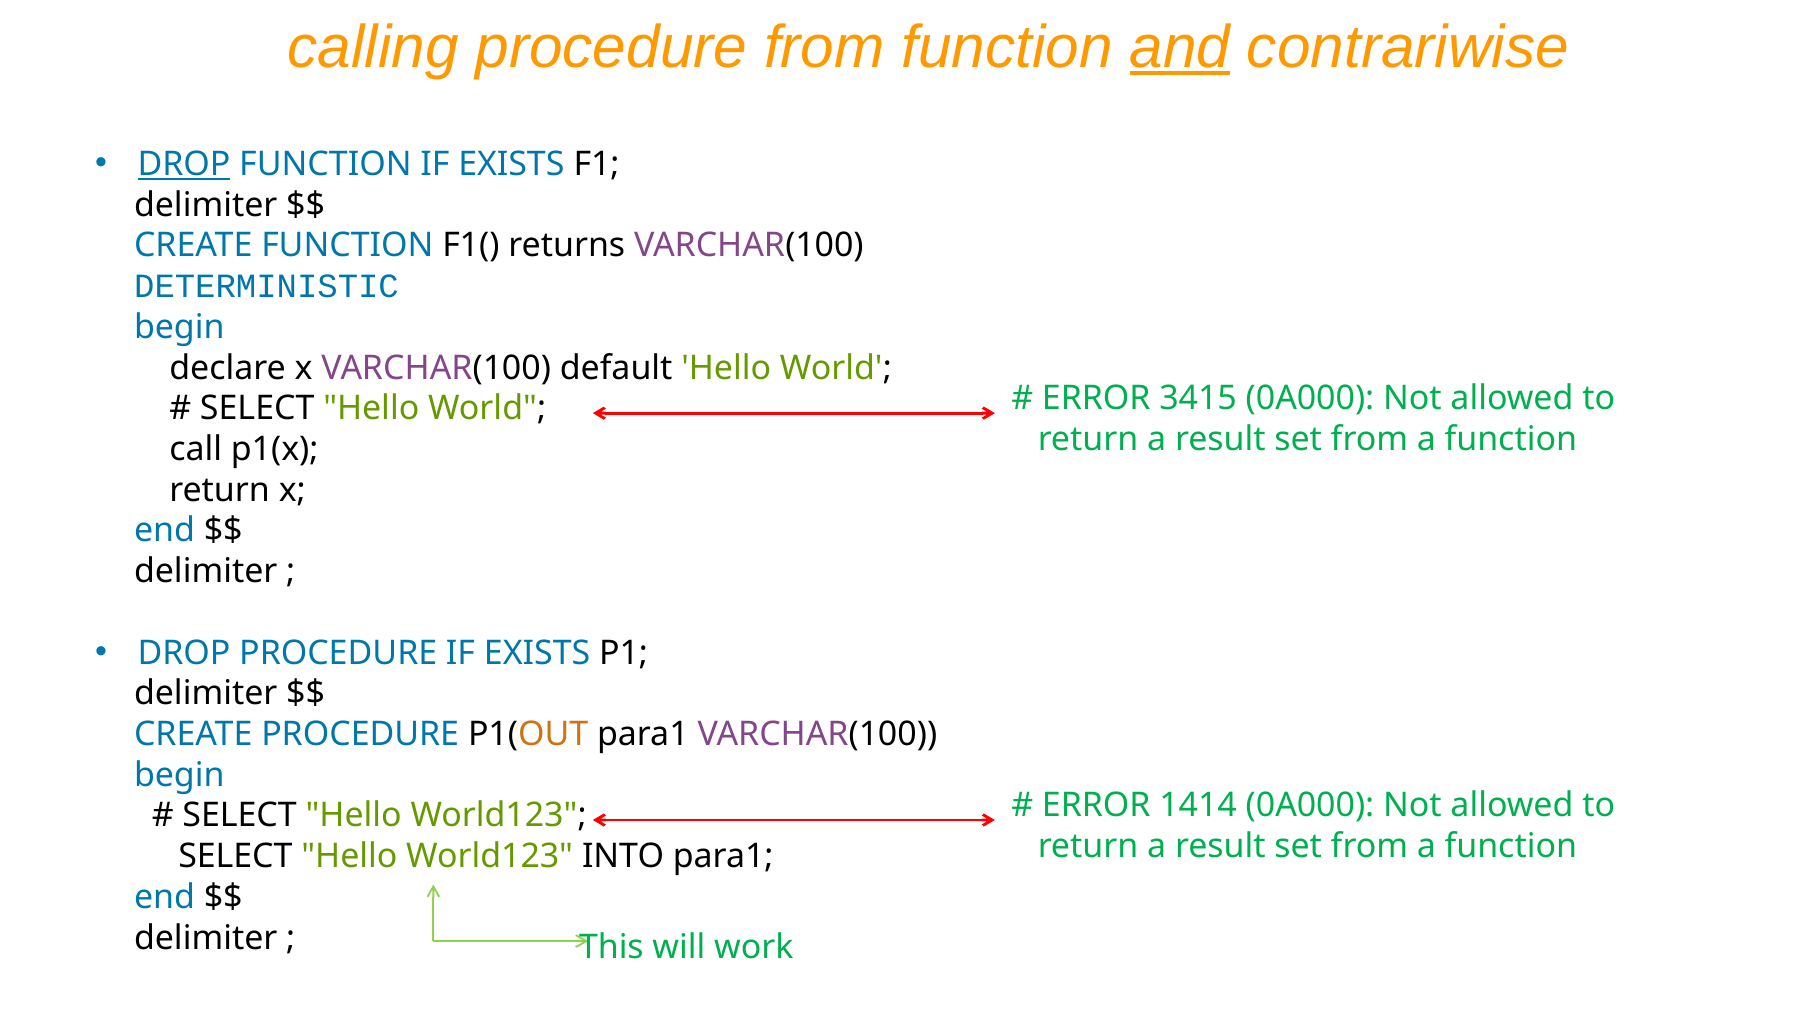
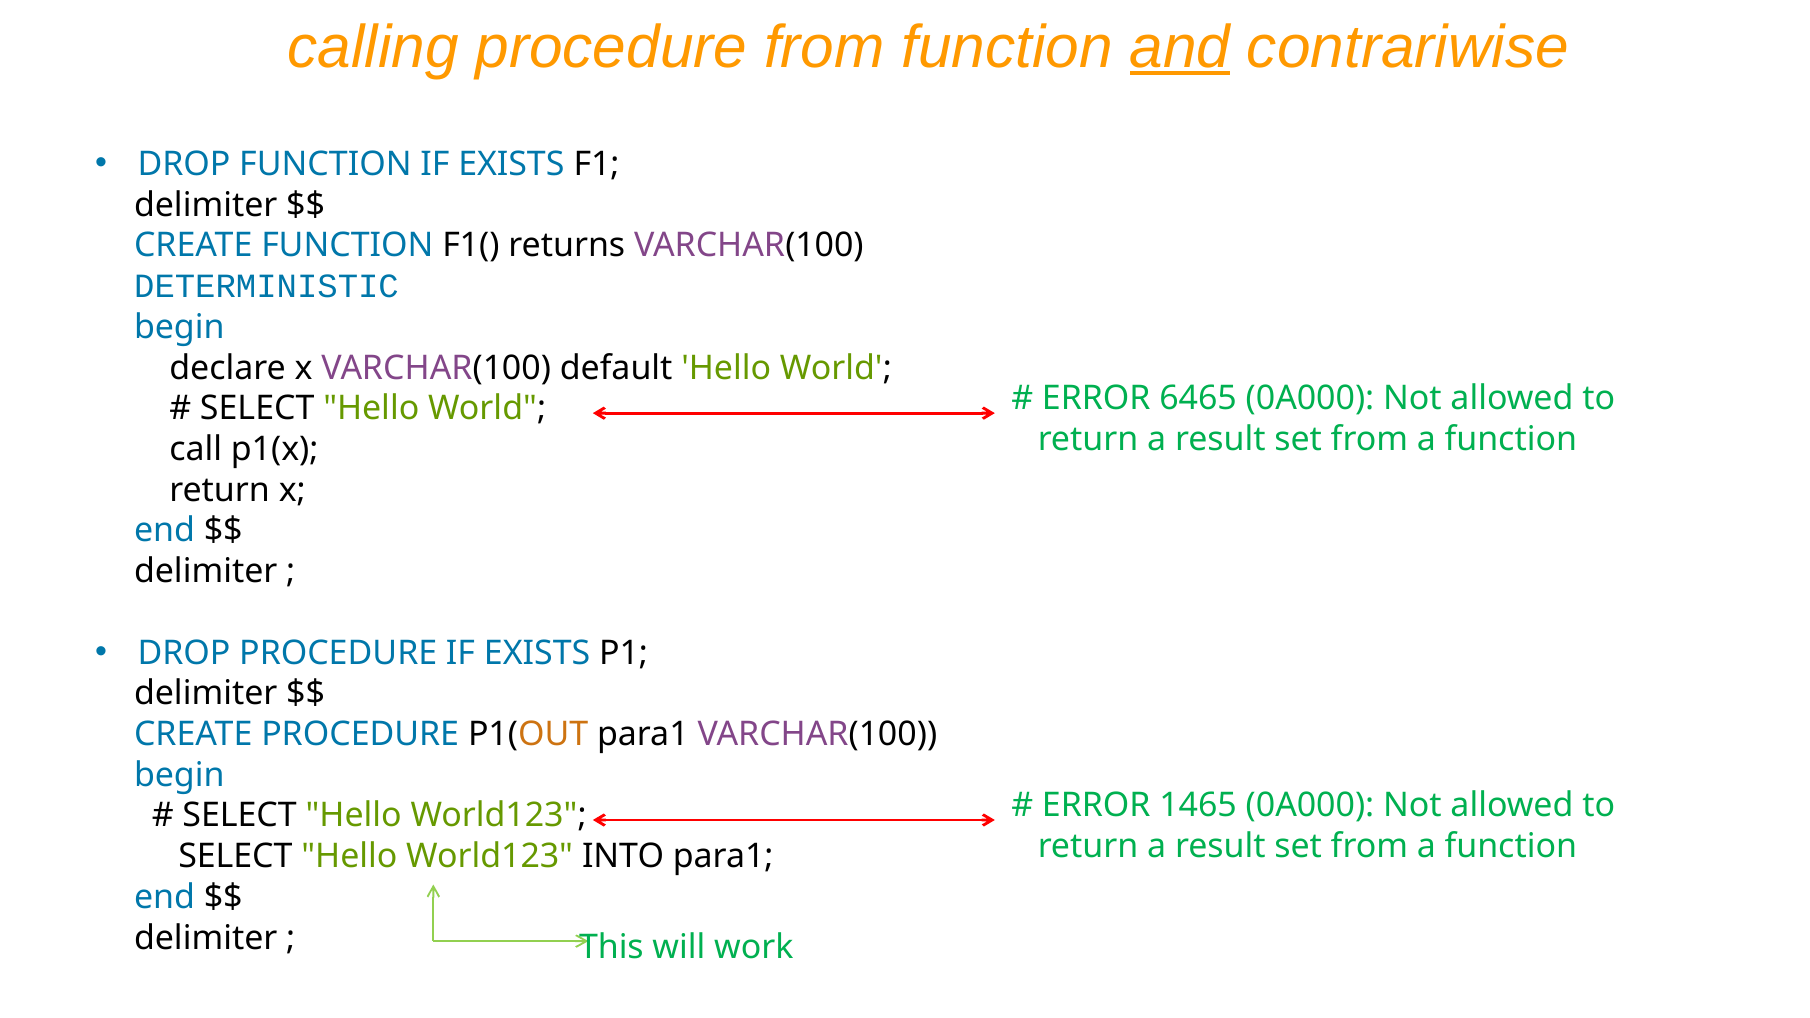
DROP at (184, 164) underline: present -> none
3415: 3415 -> 6465
1414: 1414 -> 1465
